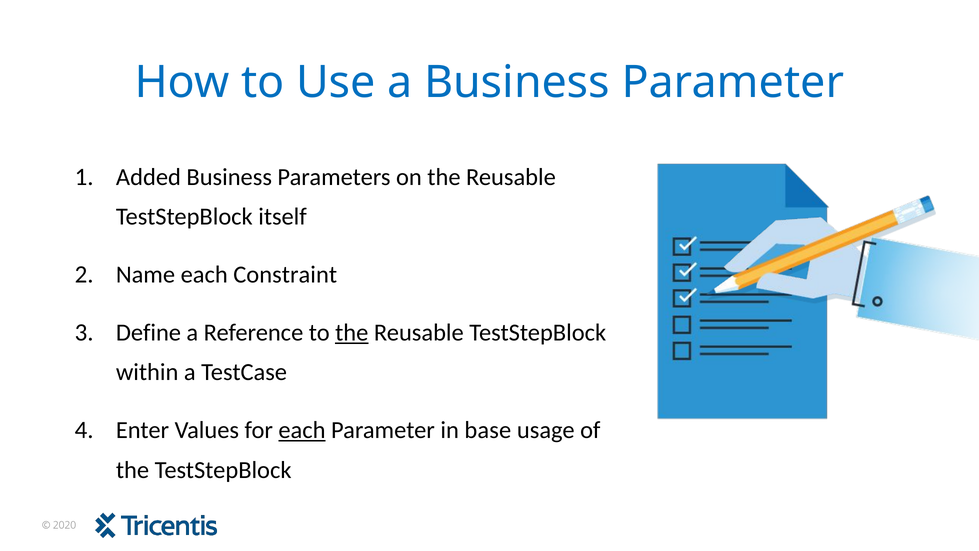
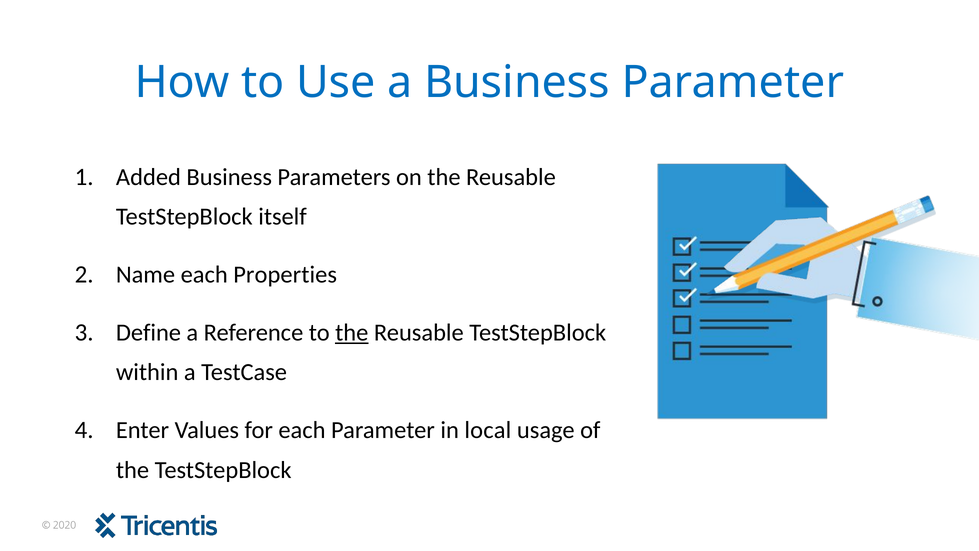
Constraint: Constraint -> Properties
each at (302, 430) underline: present -> none
base: base -> local
